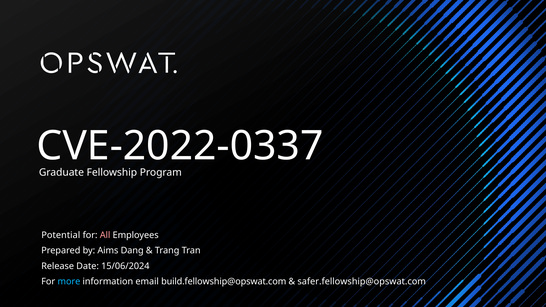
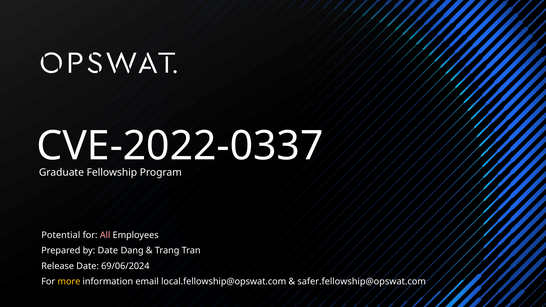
by Aims: Aims -> Date
15/06/2024: 15/06/2024 -> 69/06/2024
more colour: light blue -> yellow
build.fellowship@opswat.com: build.fellowship@opswat.com -> local.fellowship@opswat.com
